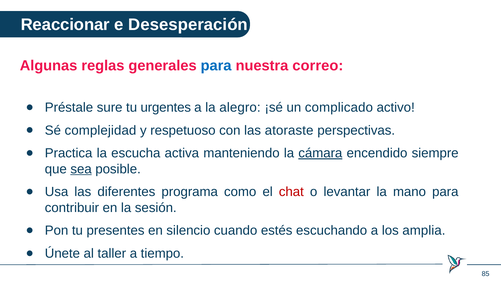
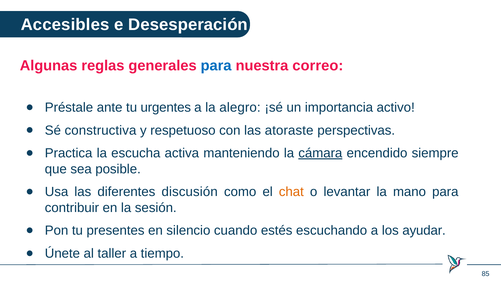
Reaccionar: Reaccionar -> Accesibles
sure: sure -> ante
complicado: complicado -> importancia
complejidad: complejidad -> constructiva
sea underline: present -> none
programa: programa -> discusión
chat colour: red -> orange
amplia: amplia -> ayudar
